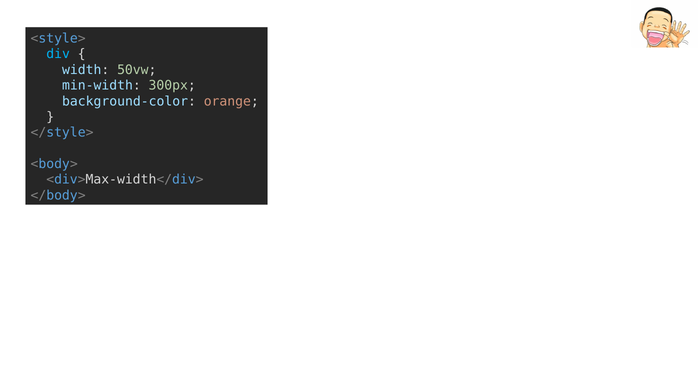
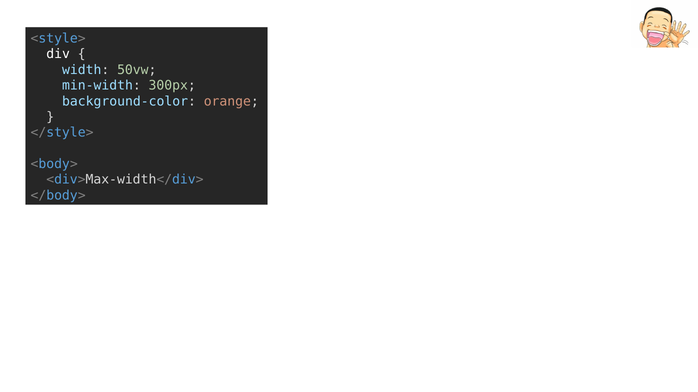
div colour: light blue -> white
